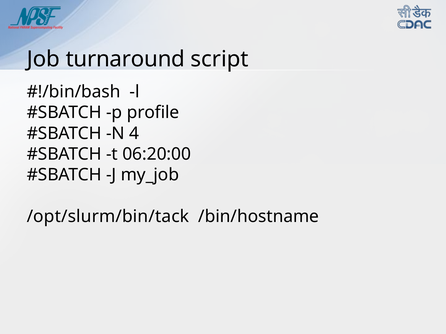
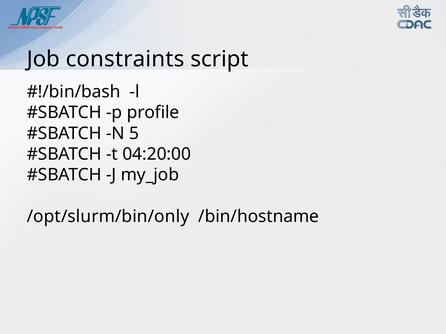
turnaround: turnaround -> constraints
4: 4 -> 5
06:20:00: 06:20:00 -> 04:20:00
/opt/slurm/bin/tack: /opt/slurm/bin/tack -> /opt/slurm/bin/only
